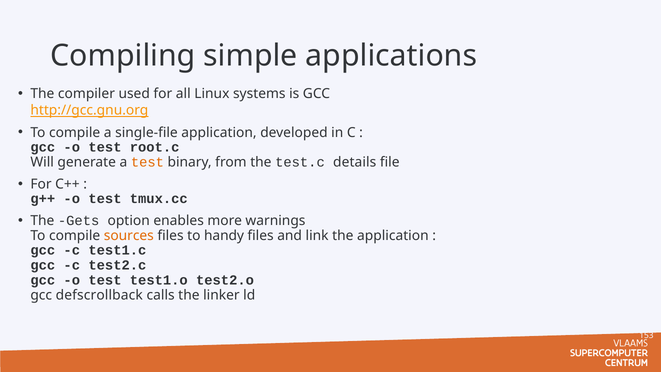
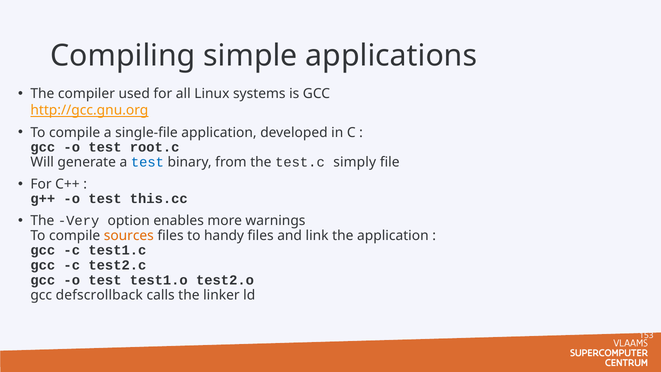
test at (147, 162) colour: orange -> blue
details: details -> simply
tmux.cc: tmux.cc -> this.cc
Gets: Gets -> Very
